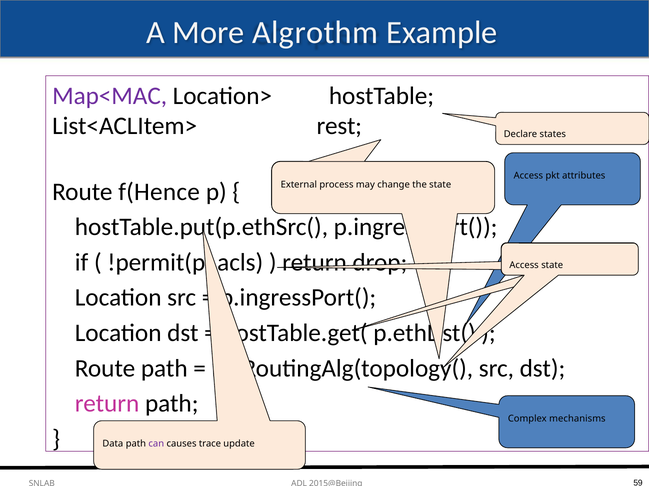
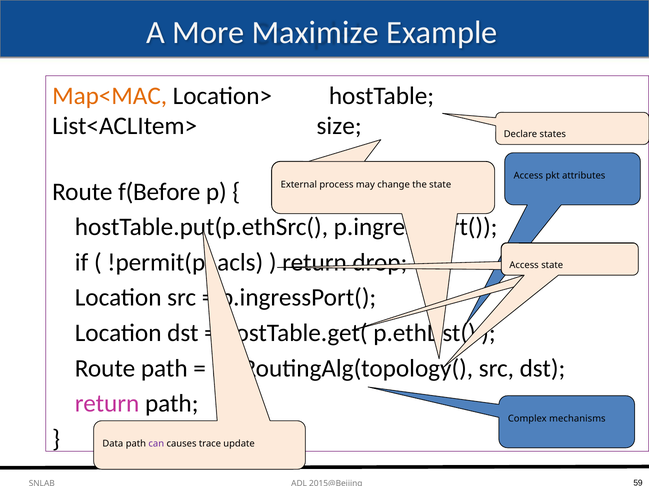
Algrothm: Algrothm -> Maximize
Map<MAC colour: purple -> orange
rest: rest -> size
f(Hence: f(Hence -> f(Before
